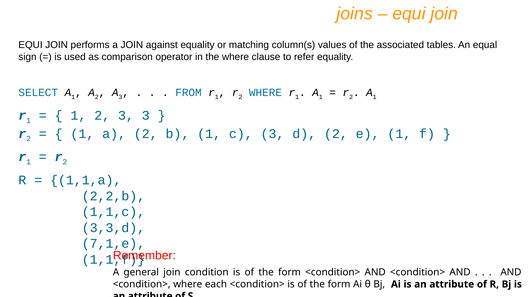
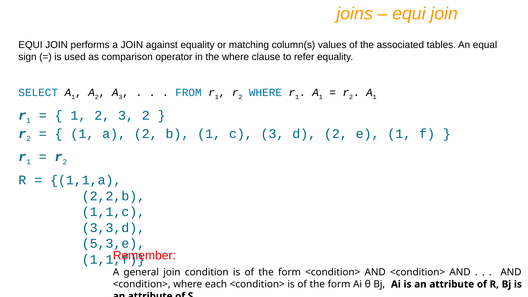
3 3: 3 -> 2
7,1,e: 7,1,e -> 5,3,e
